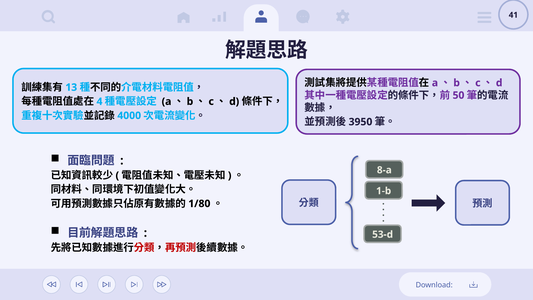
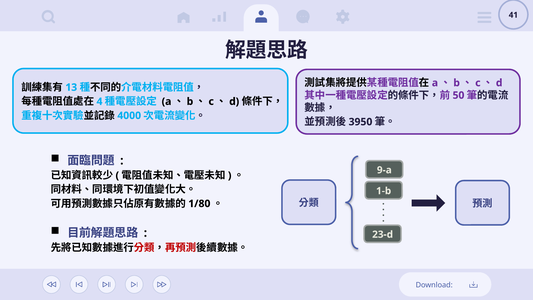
8-a: 8-a -> 9-a
53-d: 53-d -> 23-d
